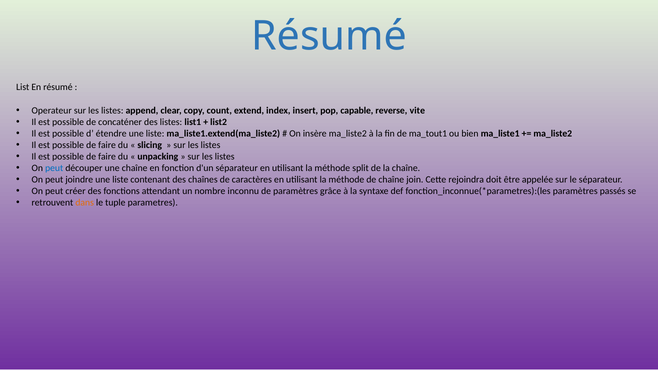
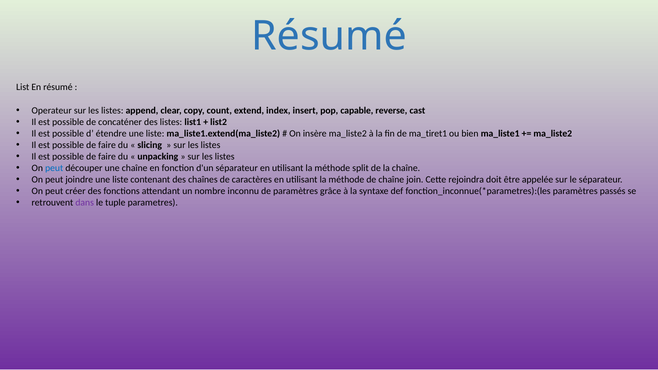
vite: vite -> cast
ma_tout1: ma_tout1 -> ma_tiret1
dans colour: orange -> purple
